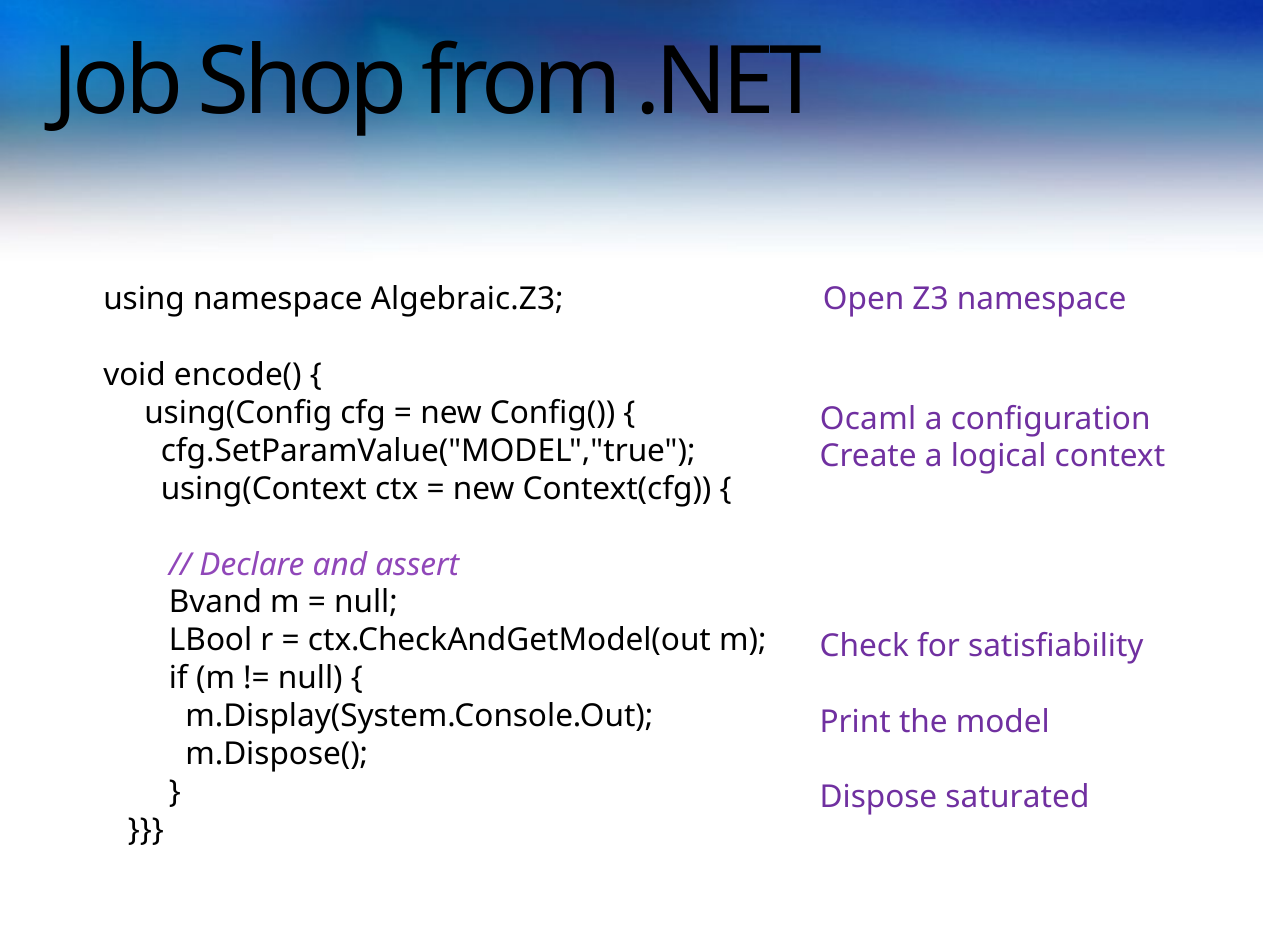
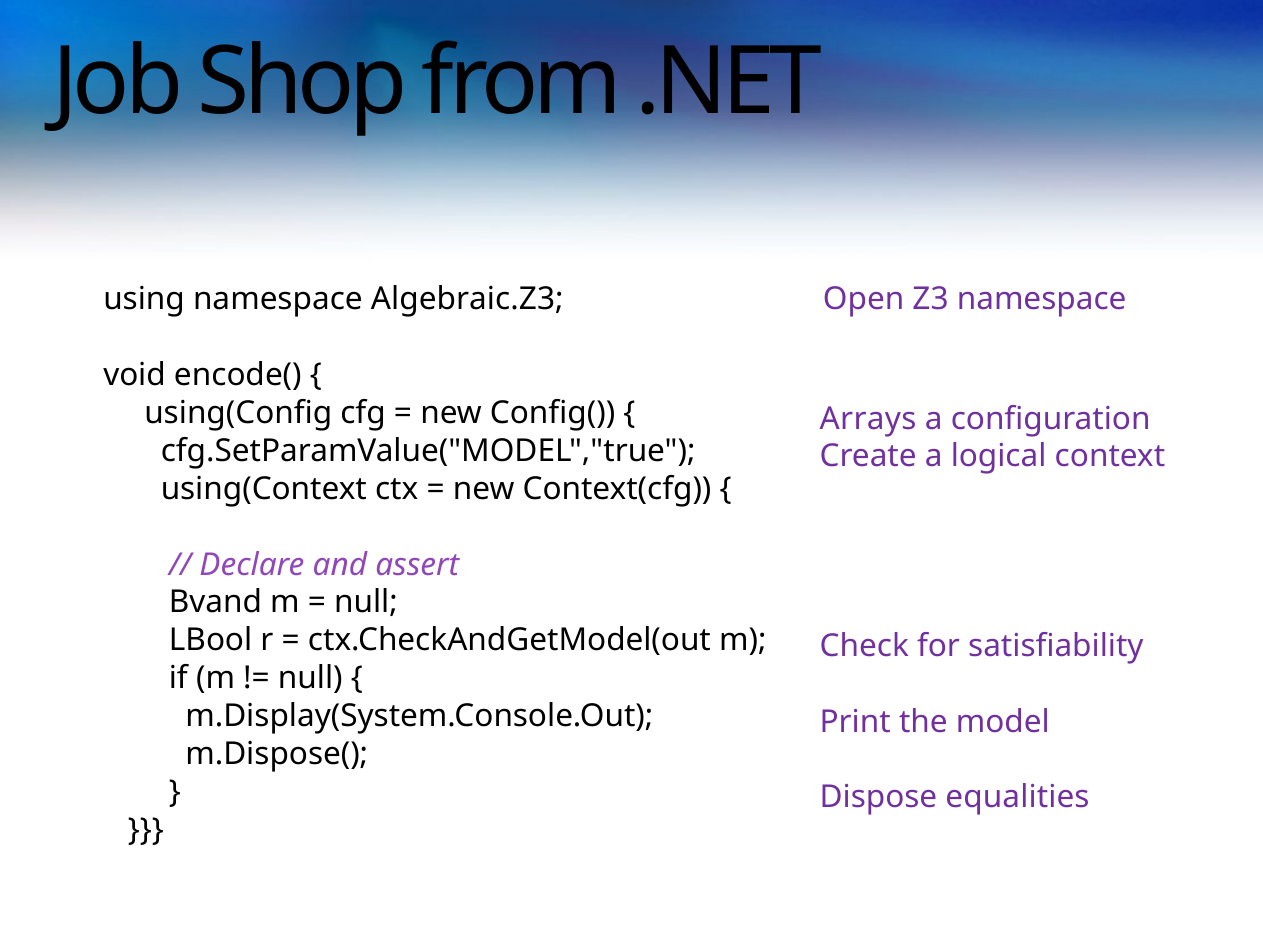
Ocaml: Ocaml -> Arrays
saturated: saturated -> equalities
